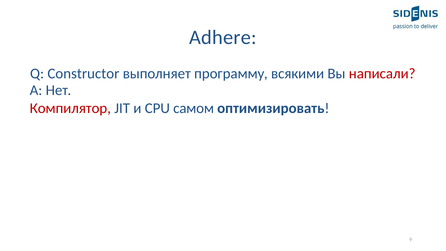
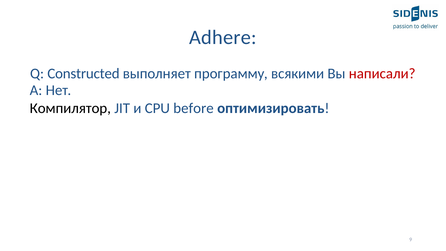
Constructor: Constructor -> Constructed
Компилятор colour: red -> black
самом: самом -> before
